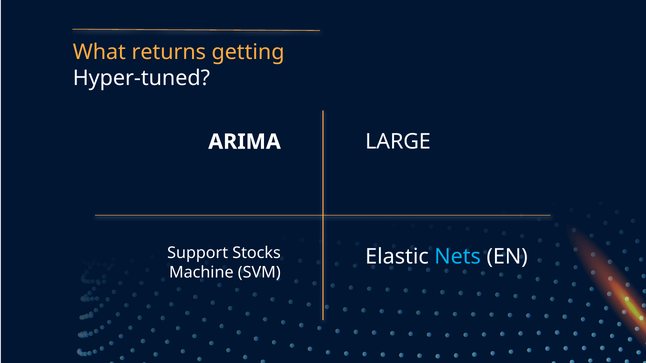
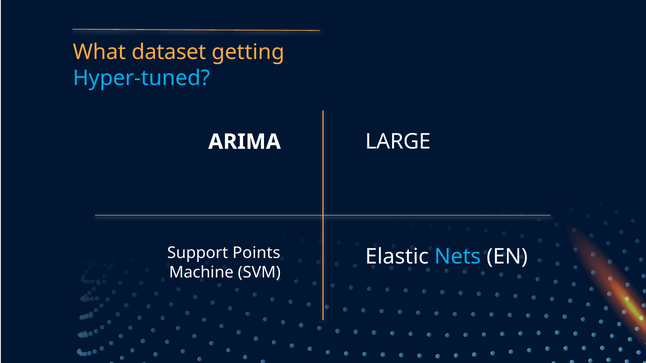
returns: returns -> dataset
Hyper-tuned colour: white -> light blue
Stocks: Stocks -> Points
